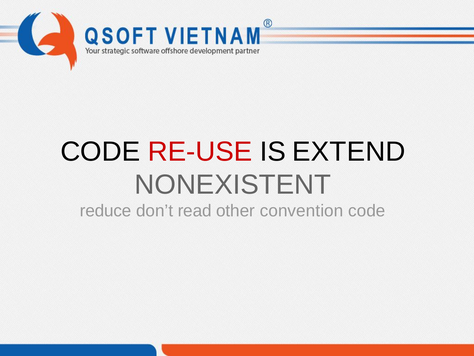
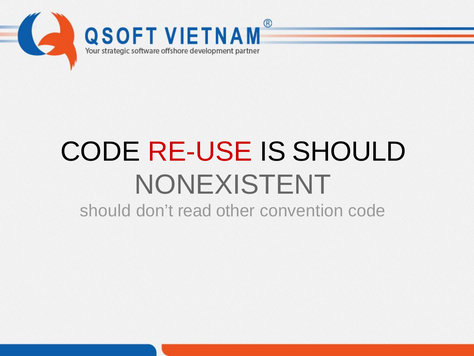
IS EXTEND: EXTEND -> SHOULD
reduce at (106, 211): reduce -> should
